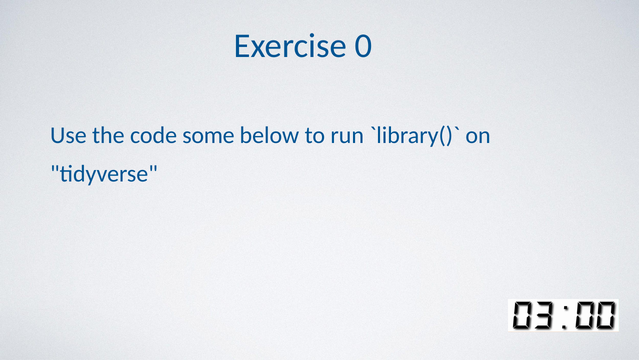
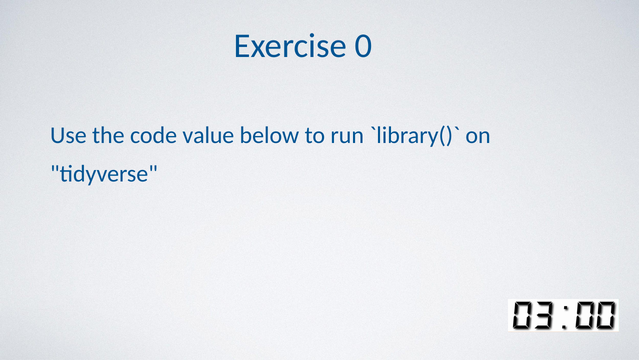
some: some -> value
